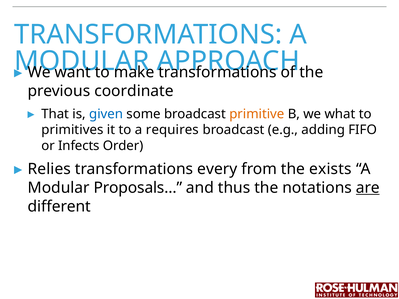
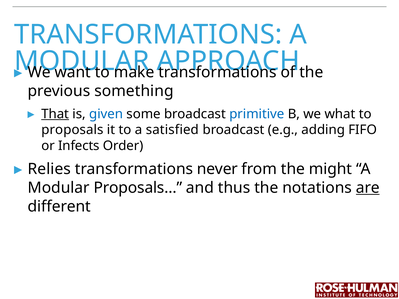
coordinate: coordinate -> something
That underline: none -> present
primitive colour: orange -> blue
primitives: primitives -> proposals
requires: requires -> satisfied
every: every -> never
exists: exists -> might
